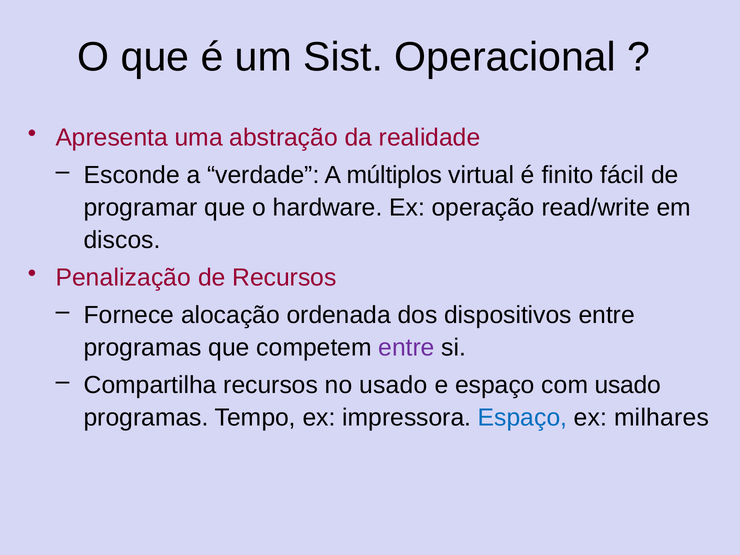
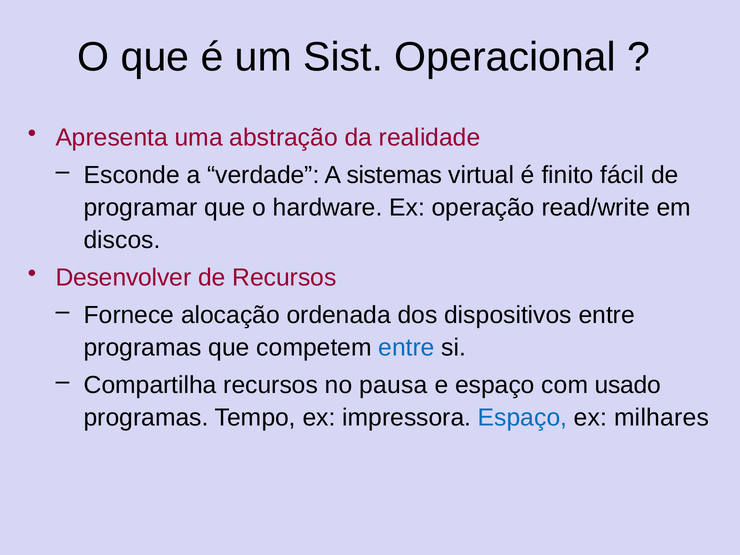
múltiplos: múltiplos -> sistemas
Penalização: Penalização -> Desenvolver
entre at (407, 348) colour: purple -> blue
no usado: usado -> pausa
